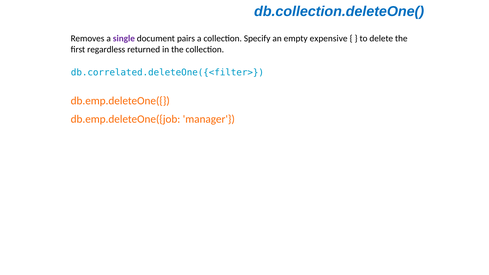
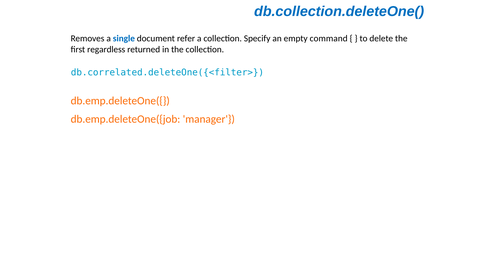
single colour: purple -> blue
pairs: pairs -> refer
expensive: expensive -> command
